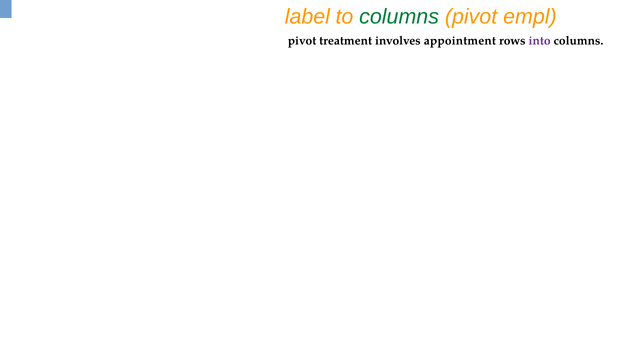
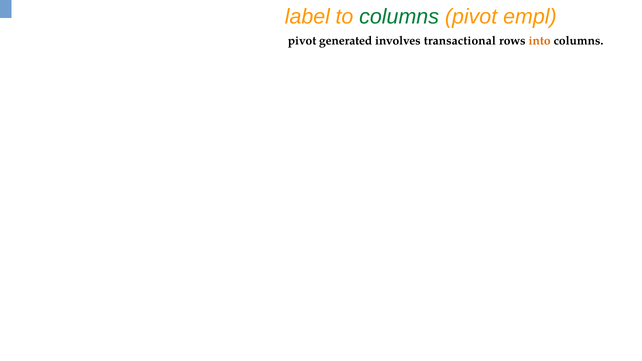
treatment: treatment -> generated
appointment: appointment -> transactional
into colour: purple -> orange
